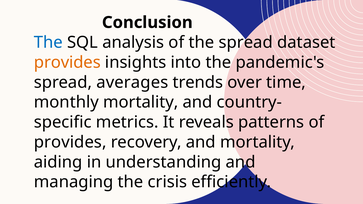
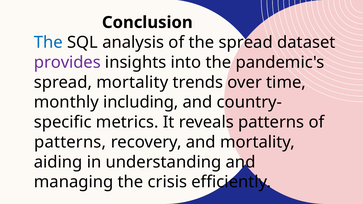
provides at (67, 62) colour: orange -> purple
spread averages: averages -> mortality
monthly mortality: mortality -> including
provides at (70, 142): provides -> patterns
